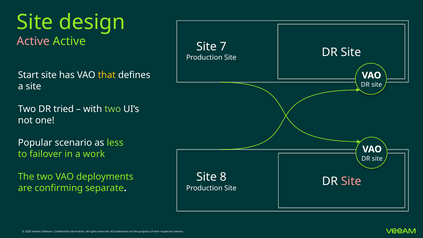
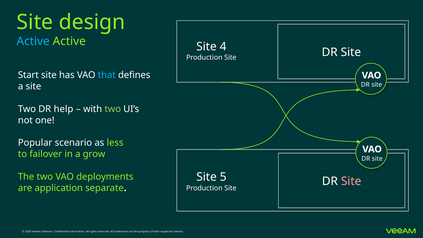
Active at (33, 41) colour: pink -> light blue
7: 7 -> 4
that colour: yellow -> light blue
tried: tried -> help
work: work -> grow
8: 8 -> 5
confirming: confirming -> application
